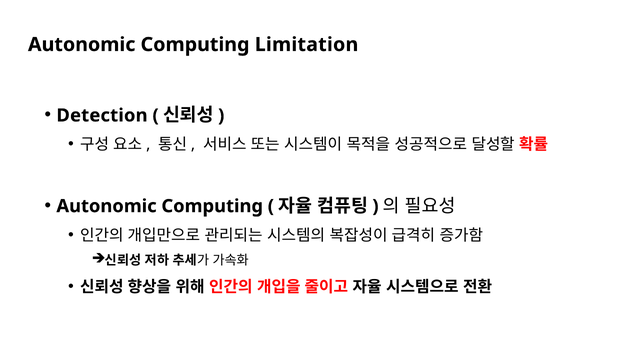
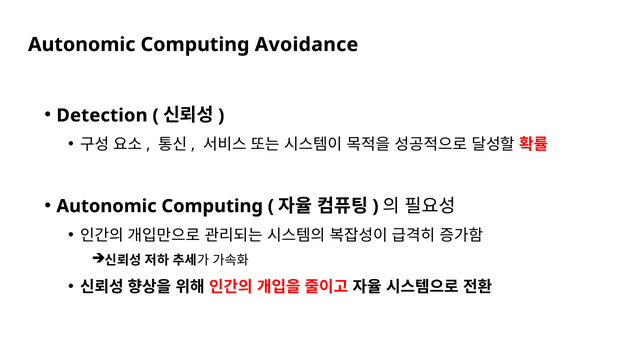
Limitation: Limitation -> Avoidance
